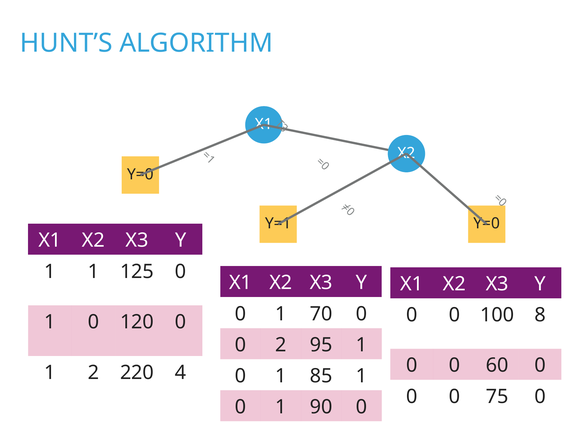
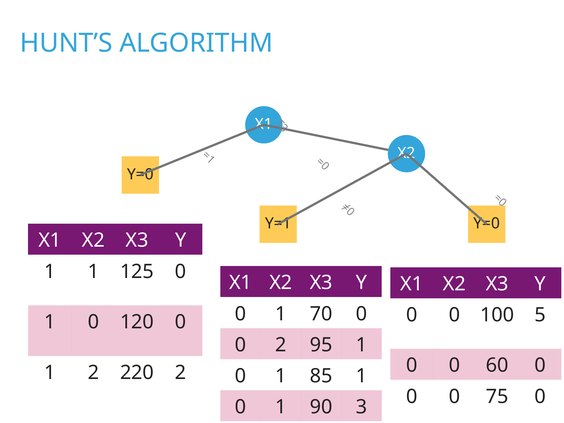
8: 8 -> 5
220 4: 4 -> 2
90 0: 0 -> 3
